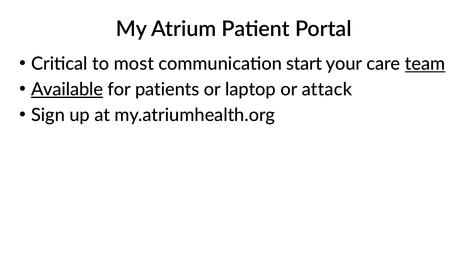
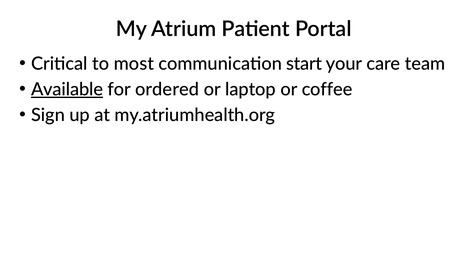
team underline: present -> none
patients: patients -> ordered
attack: attack -> coffee
